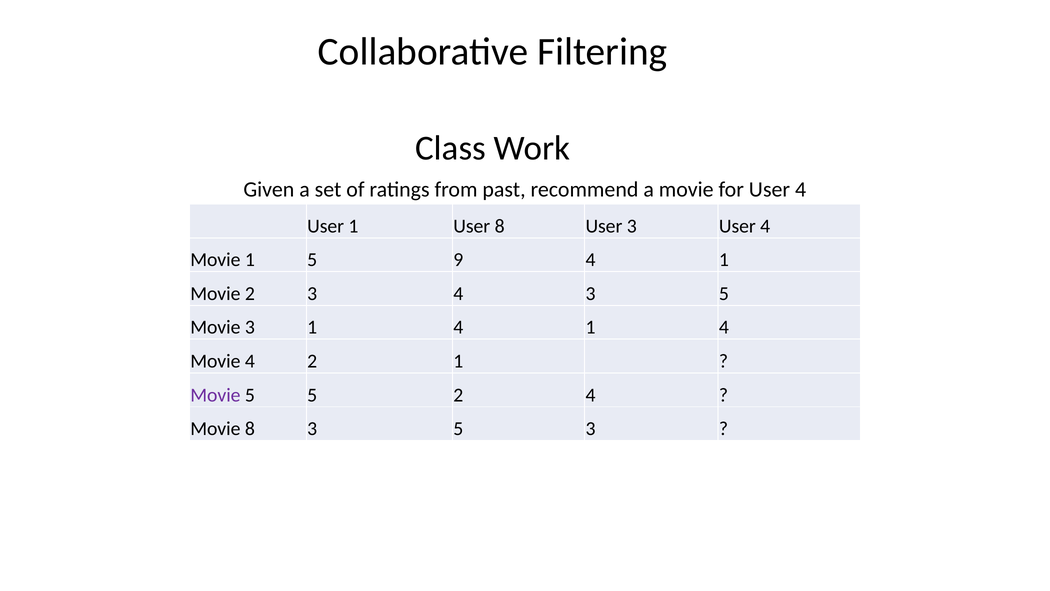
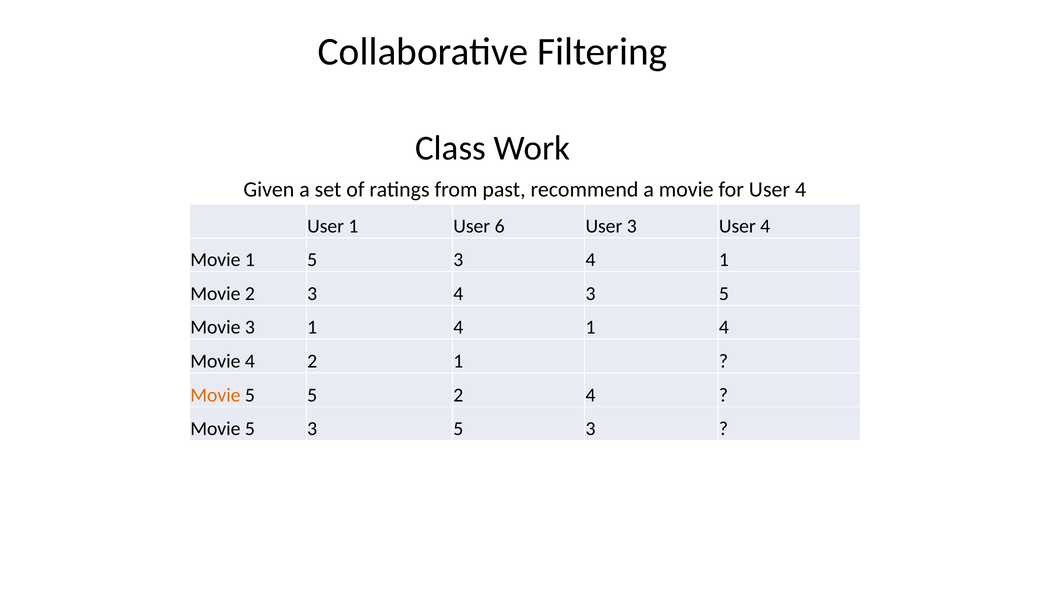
User 8: 8 -> 6
1 5 9: 9 -> 3
Movie at (215, 395) colour: purple -> orange
8 at (250, 429): 8 -> 5
